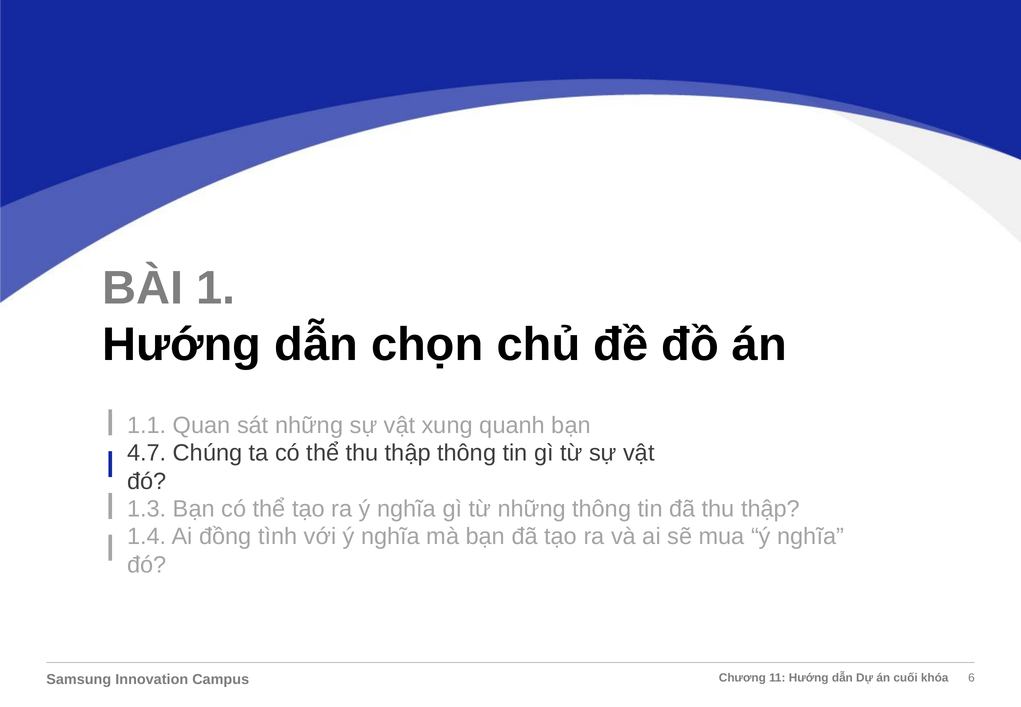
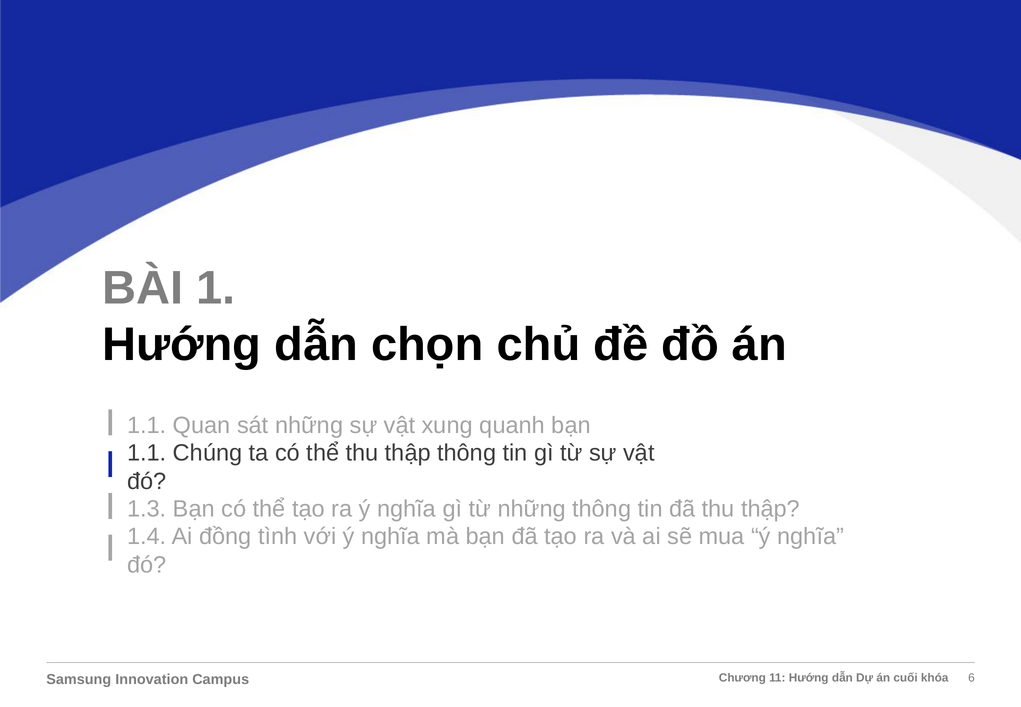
4.7 at (147, 453): 4.7 -> 1.1
